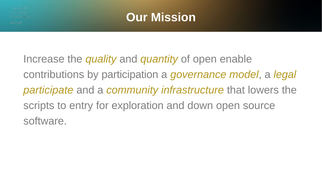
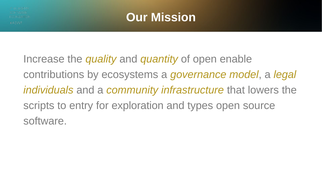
participation: participation -> ecosystems
participate: participate -> individuals
down: down -> types
